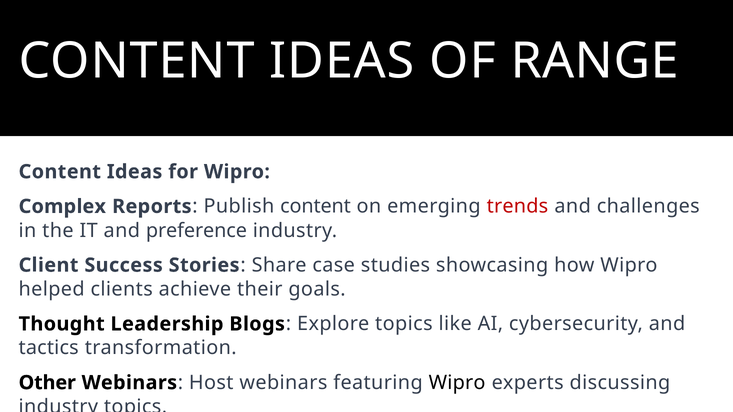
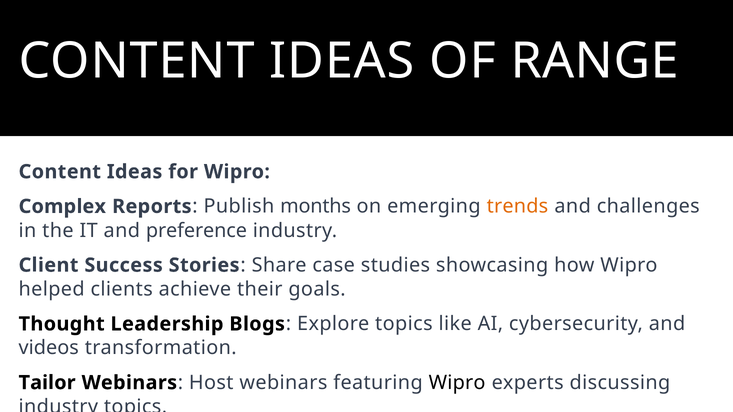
Publish content: content -> months
trends colour: red -> orange
tactics: tactics -> videos
Other: Other -> Tailor
